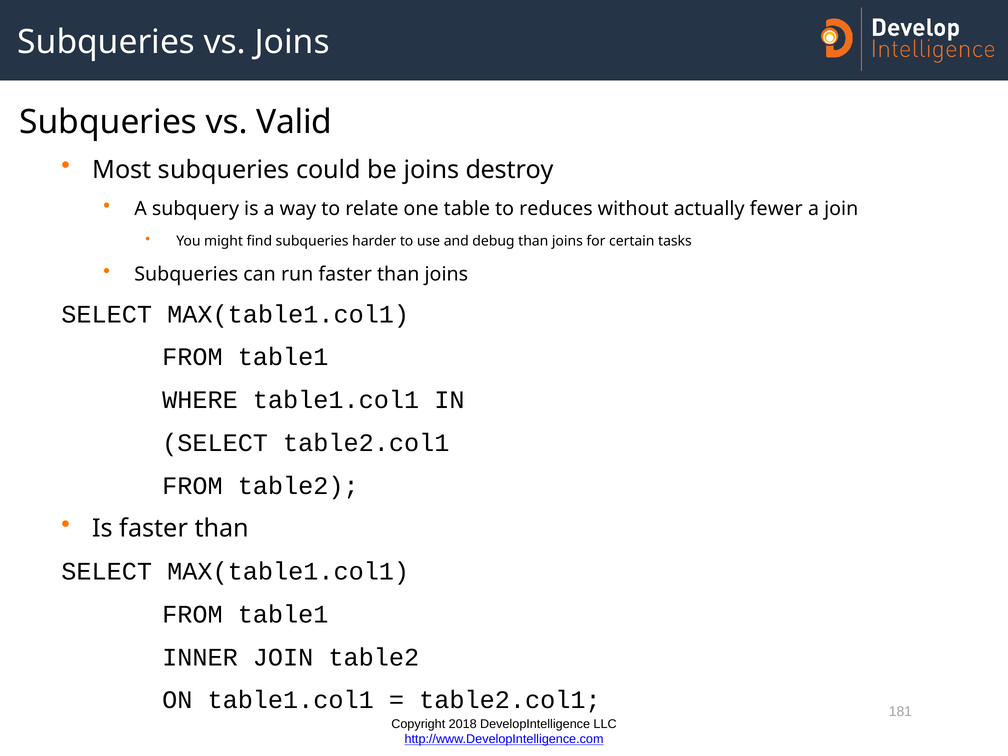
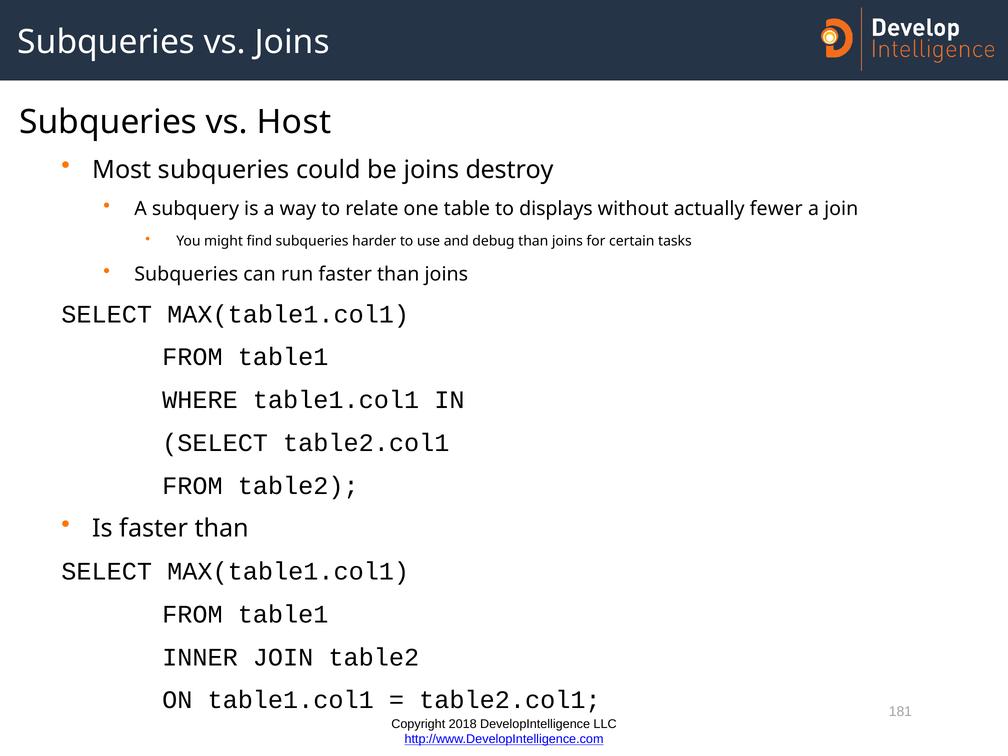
Valid: Valid -> Host
reduces: reduces -> displays
